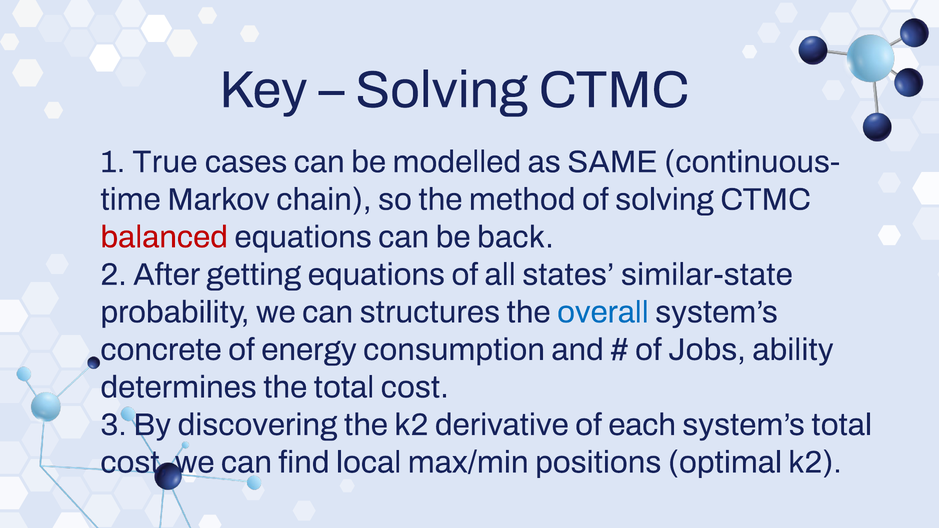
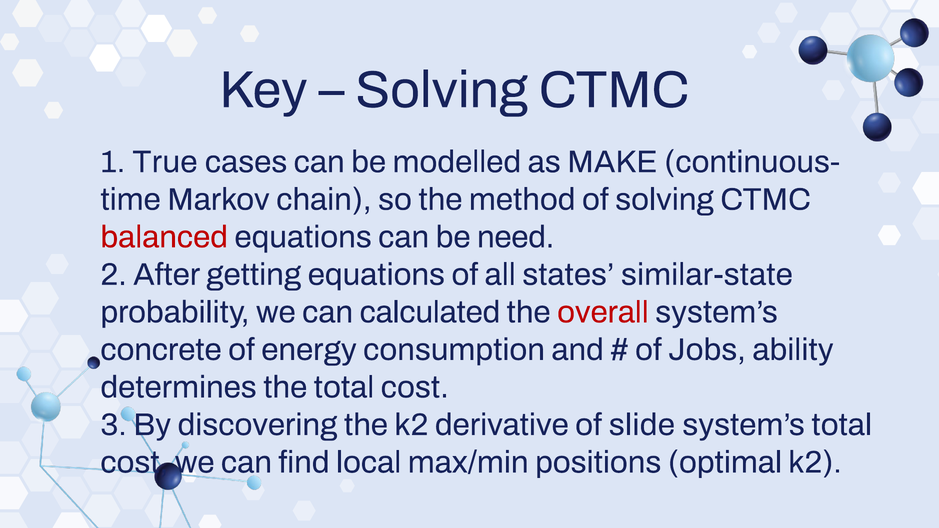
SAME: SAME -> MAKE
back: back -> need
structures: structures -> calculated
overall colour: blue -> red
each: each -> slide
